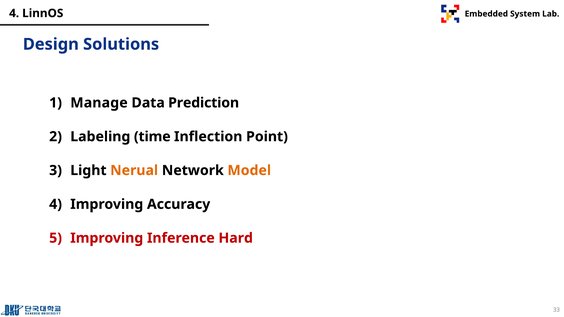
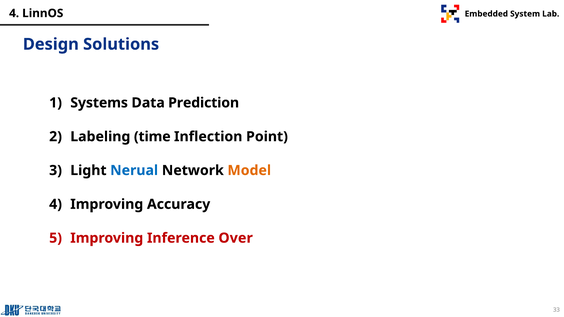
Manage: Manage -> Systems
Nerual colour: orange -> blue
Hard: Hard -> Over
